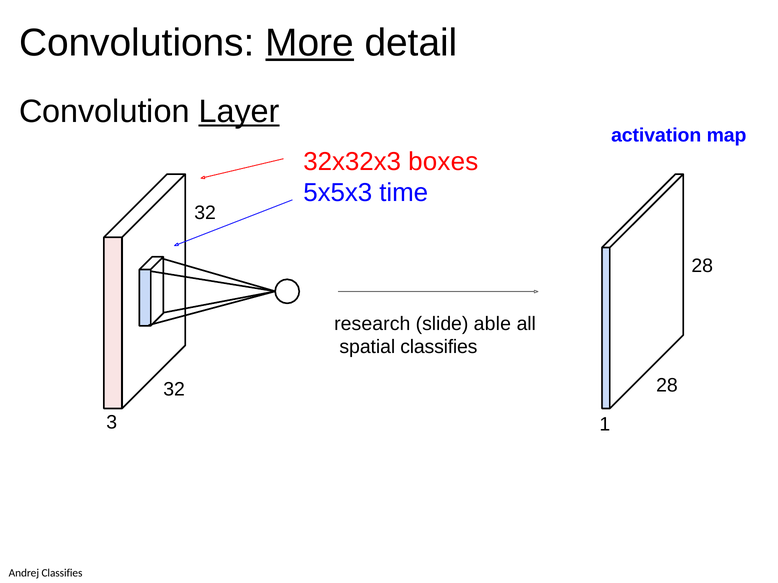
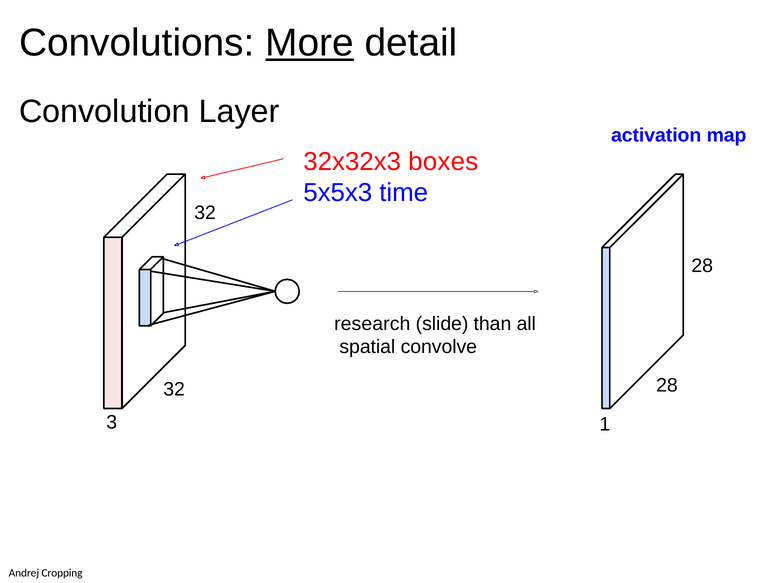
Layer underline: present -> none
able: able -> than
spatial classifies: classifies -> convolve
Andrej Classifies: Classifies -> Cropping
